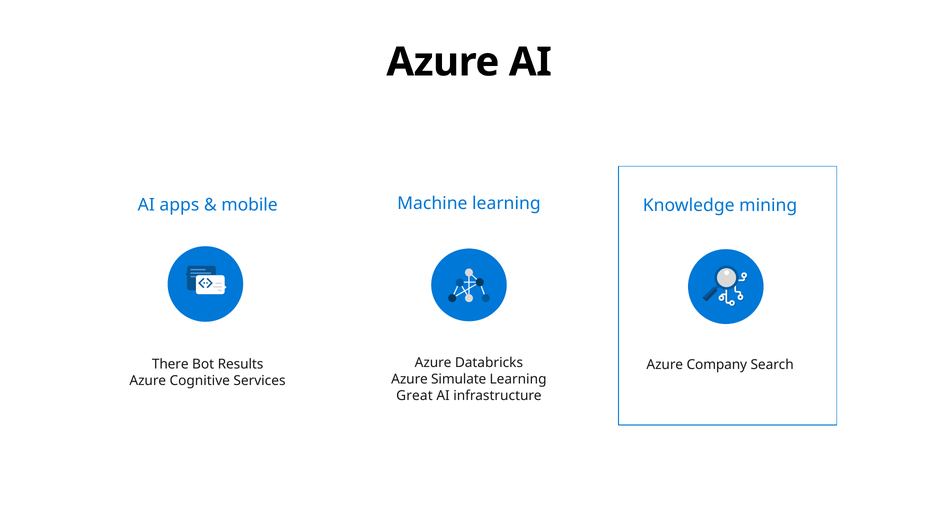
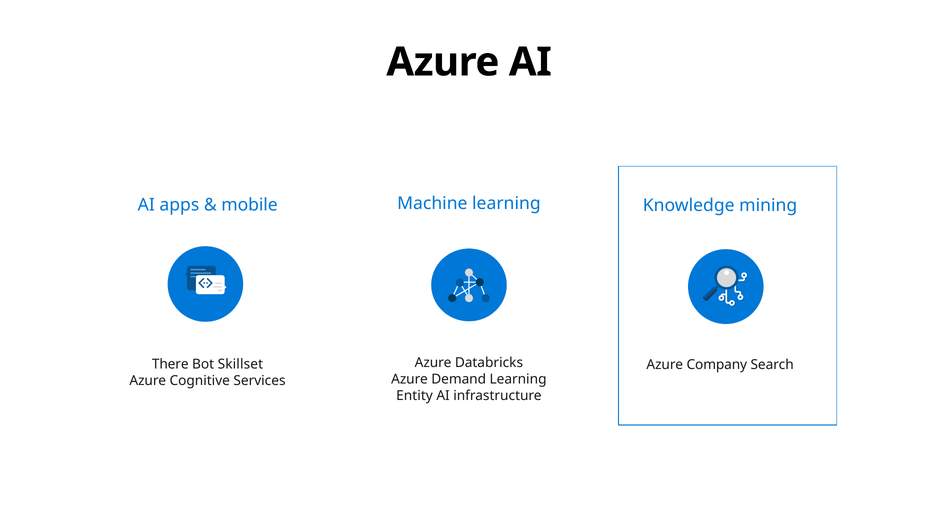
Results: Results -> Skillset
Simulate: Simulate -> Demand
Great: Great -> Entity
